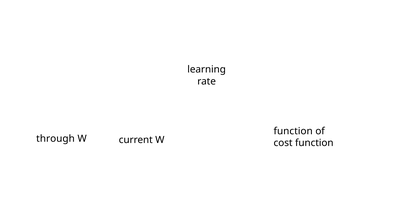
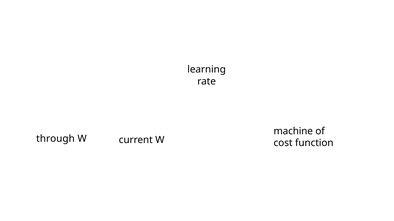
function at (293, 131): function -> machine
